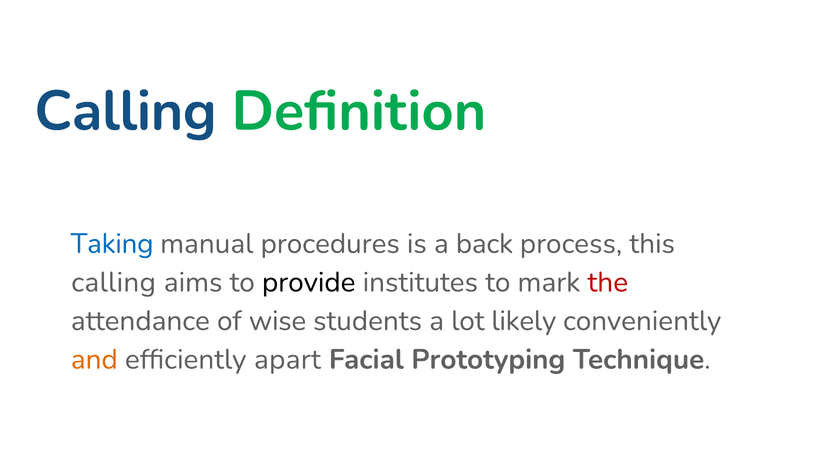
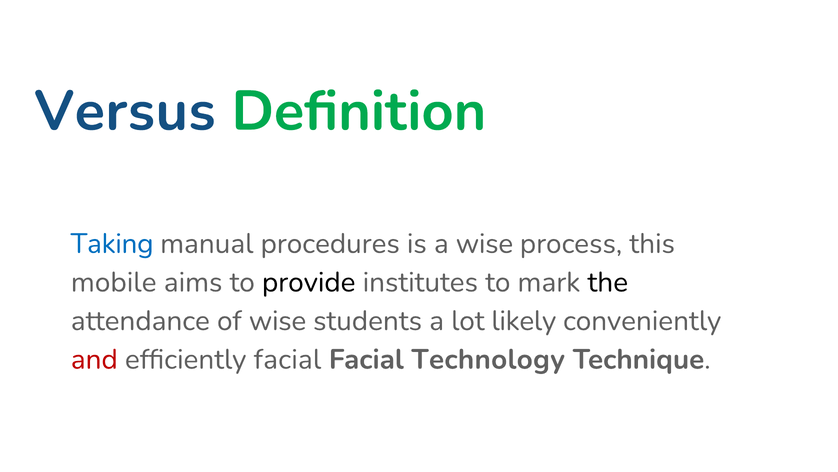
Calling at (125, 111): Calling -> Versus
a back: back -> wise
calling at (114, 282): calling -> mobile
the colour: red -> black
and colour: orange -> red
efficiently apart: apart -> facial
Prototyping: Prototyping -> Technology
